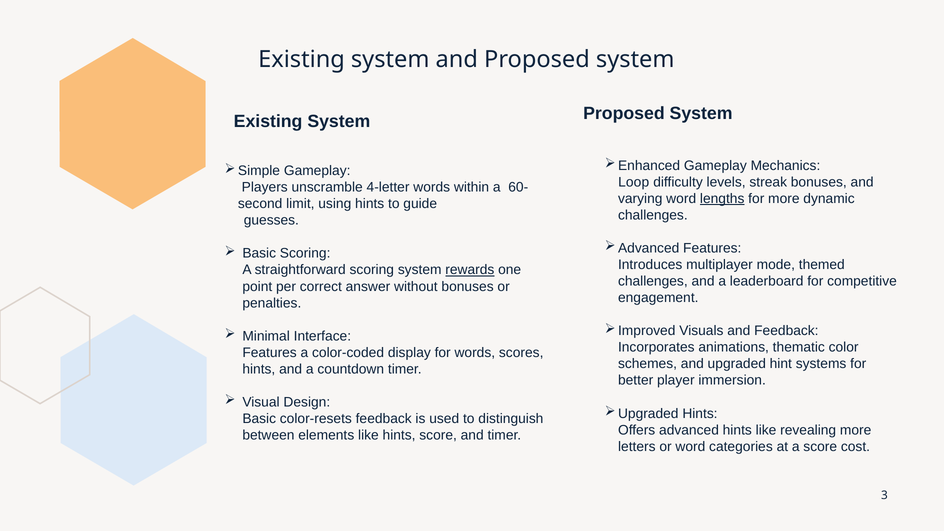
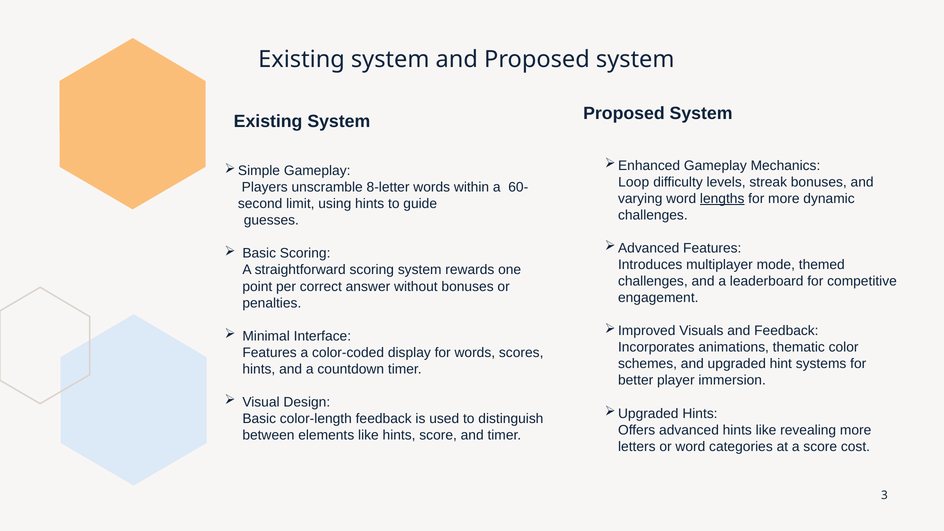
4-letter: 4-letter -> 8-letter
rewards underline: present -> none
color-resets: color-resets -> color-length
